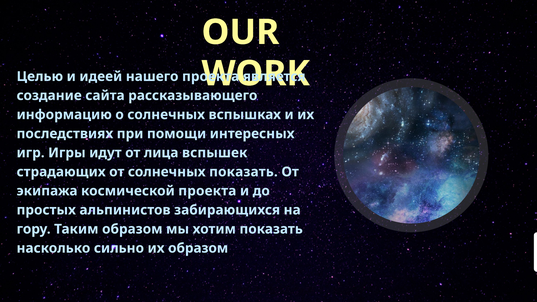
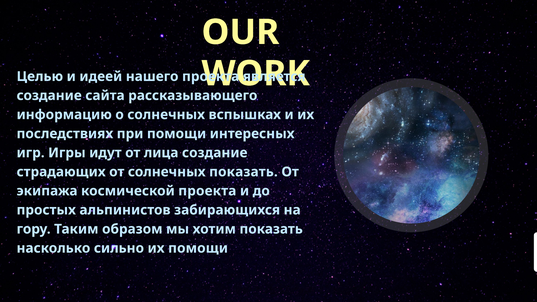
лица вспышек: вспышек -> создание
их образом: образом -> помощи
